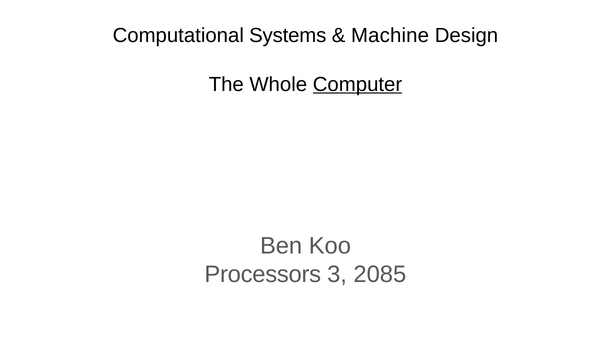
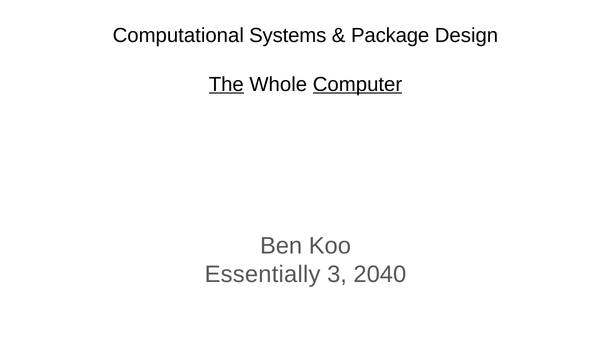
Machine: Machine -> Package
The underline: none -> present
Processors: Processors -> Essentially
2085: 2085 -> 2040
